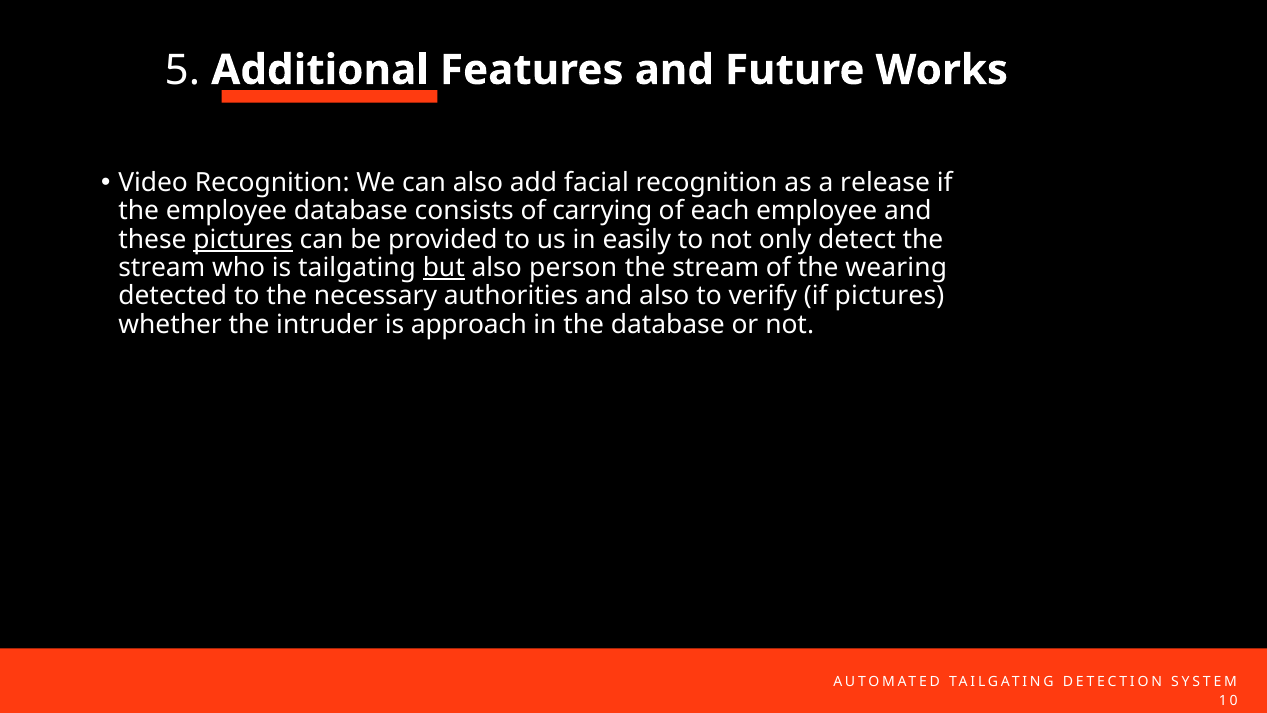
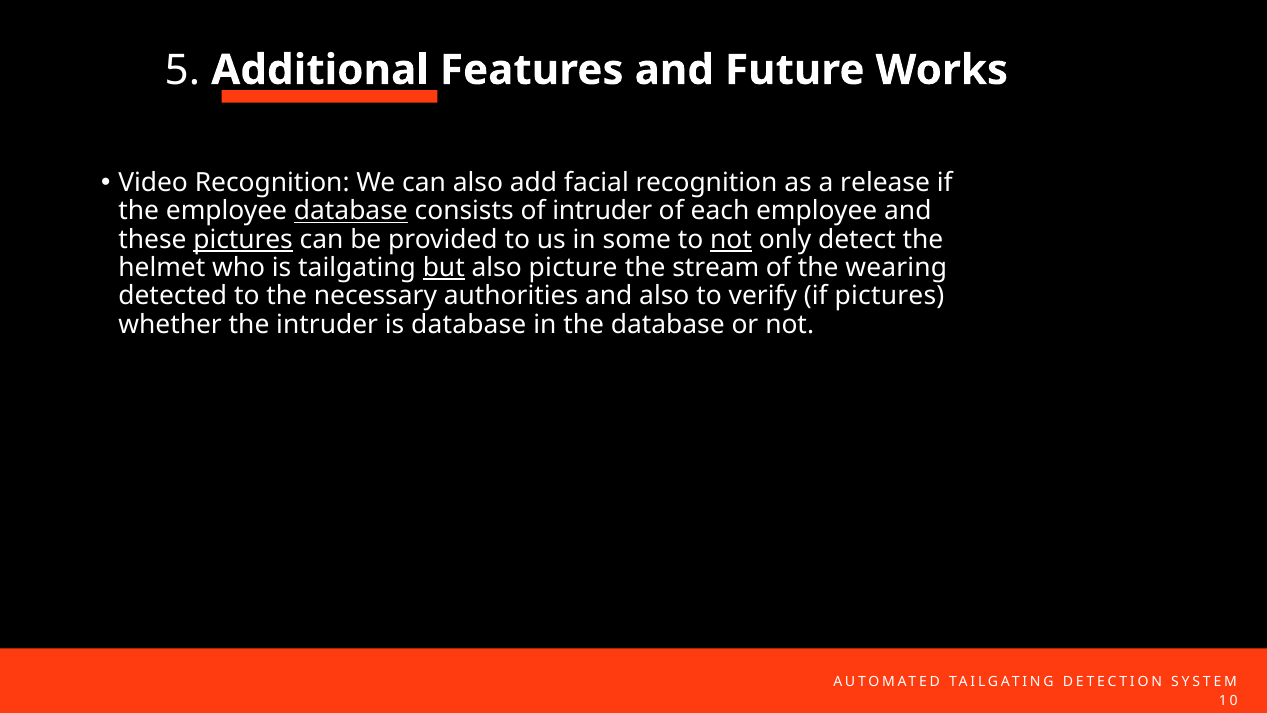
database at (351, 211) underline: none -> present
of carrying: carrying -> intruder
easily: easily -> some
not at (731, 239) underline: none -> present
stream at (162, 268): stream -> helmet
person: person -> picture
is approach: approach -> database
